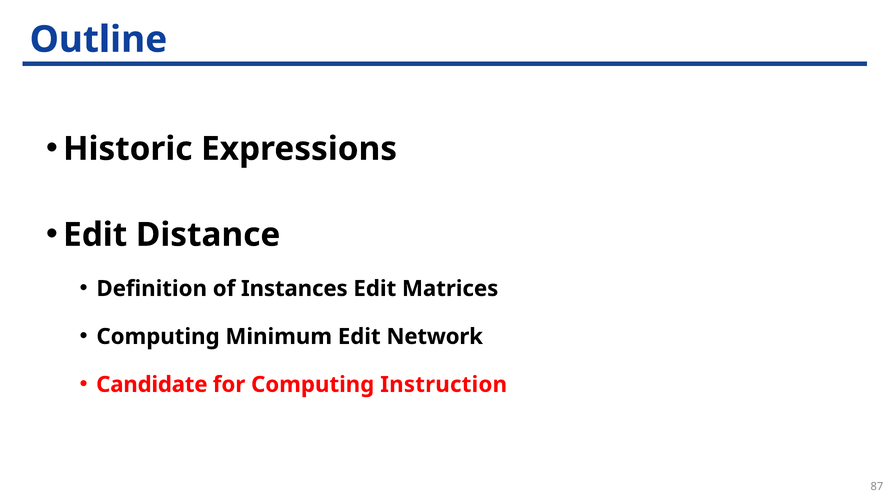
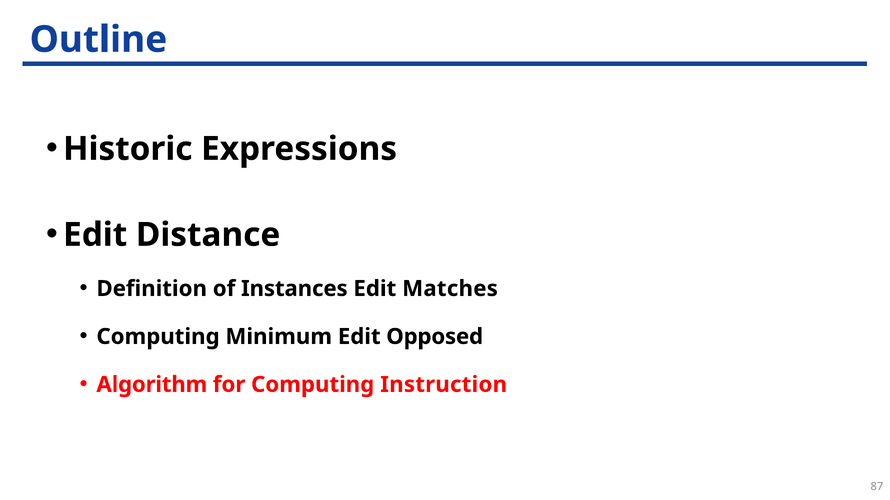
Matrices: Matrices -> Matches
Network: Network -> Opposed
Candidate: Candidate -> Algorithm
